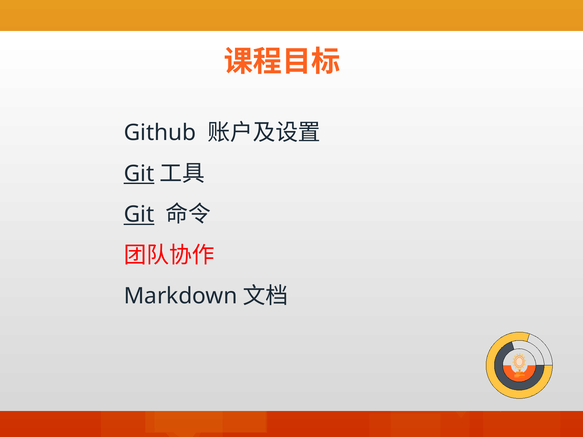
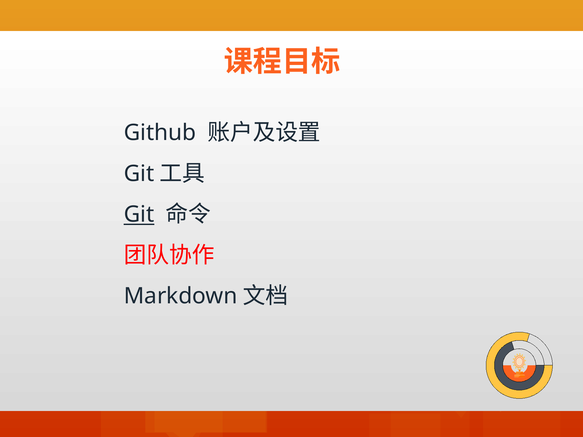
Git at (139, 174) underline: present -> none
